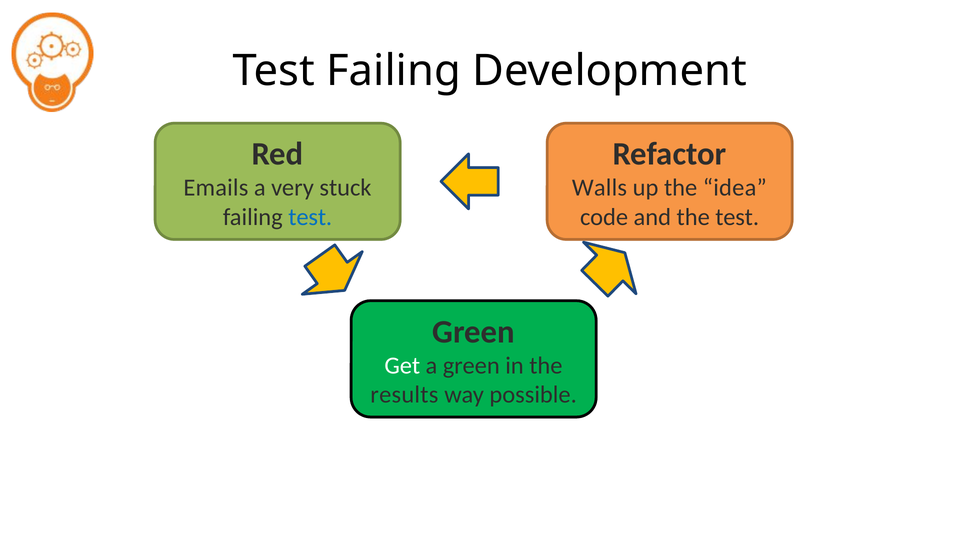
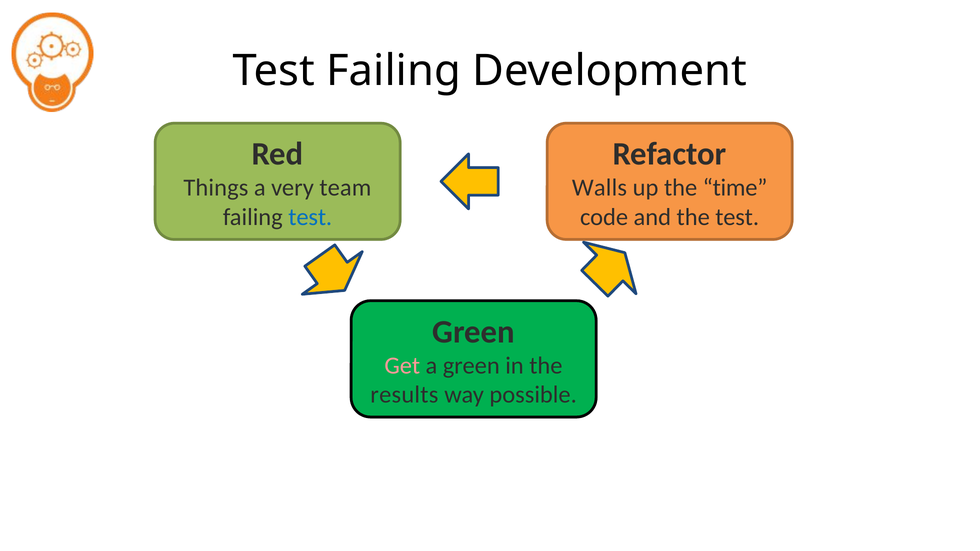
Emails: Emails -> Things
stuck: stuck -> team
idea: idea -> time
Get colour: white -> pink
